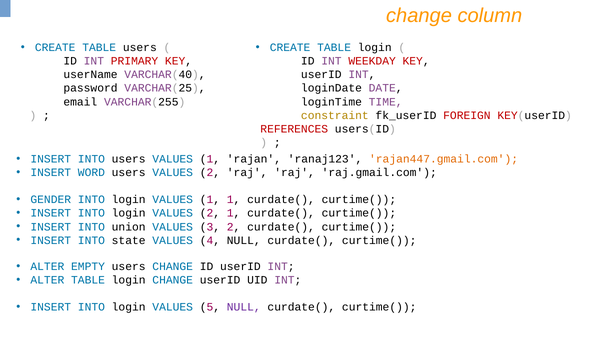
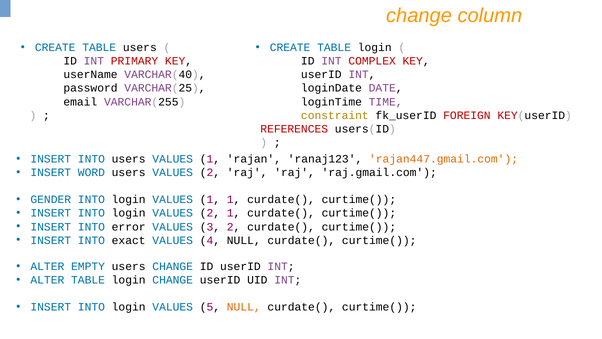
WEEKDAY: WEEKDAY -> COMPLEX
union: union -> error
state: state -> exact
NULL at (244, 307) colour: purple -> orange
